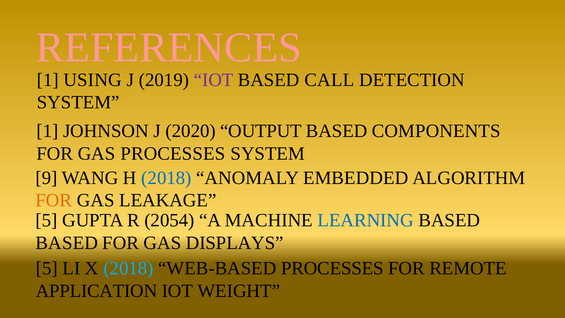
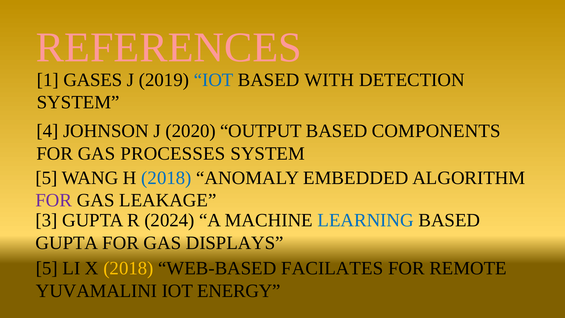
USING: USING -> GASES
IOT at (214, 80) colour: purple -> blue
CALL: CALL -> WITH
1 at (47, 131): 1 -> 4
9 at (46, 178): 9 -> 5
FOR at (54, 200) colour: orange -> purple
5 at (46, 220): 5 -> 3
2054: 2054 -> 2024
BASED at (67, 243): BASED -> GUPTA
2018 at (128, 268) colour: light blue -> yellow
WEB-BASED PROCESSES: PROCESSES -> FACILATES
APPLICATION: APPLICATION -> YUVAMALINI
WEIGHT: WEIGHT -> ENERGY
